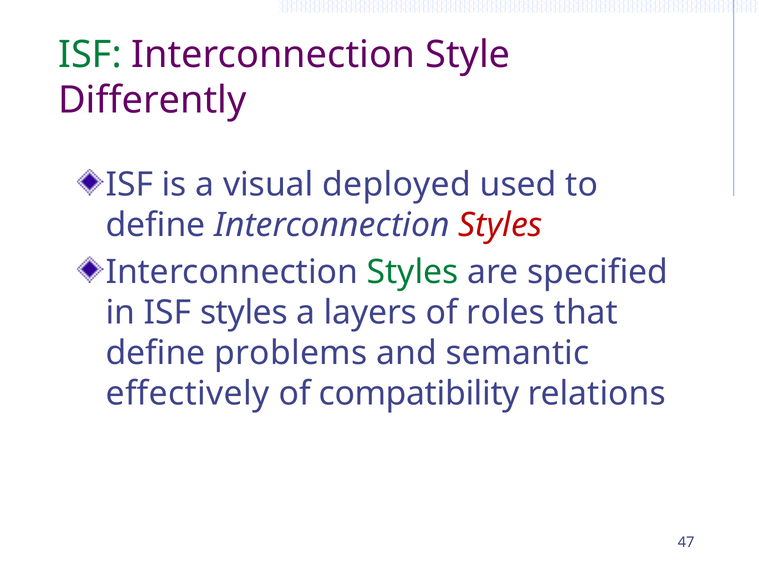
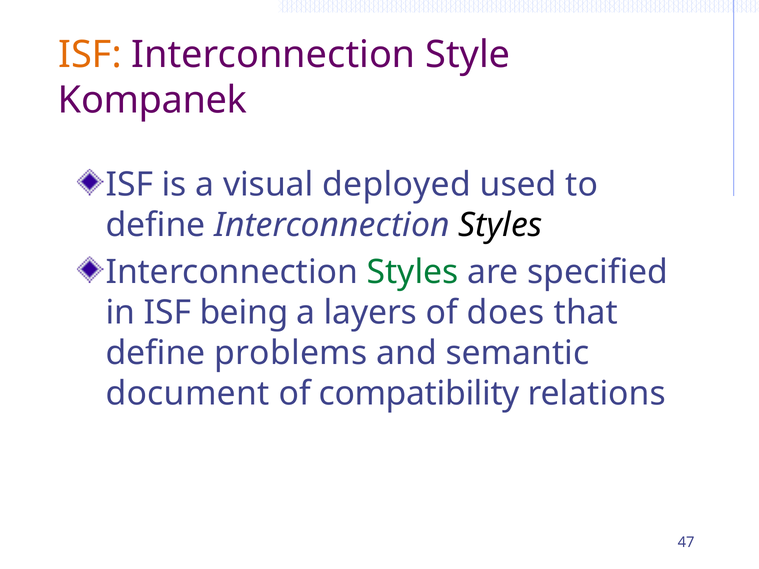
ISF at (90, 55) colour: green -> orange
Differently: Differently -> Kompanek
Styles at (500, 225) colour: red -> black
ISF styles: styles -> being
roles: roles -> does
effectively: effectively -> document
